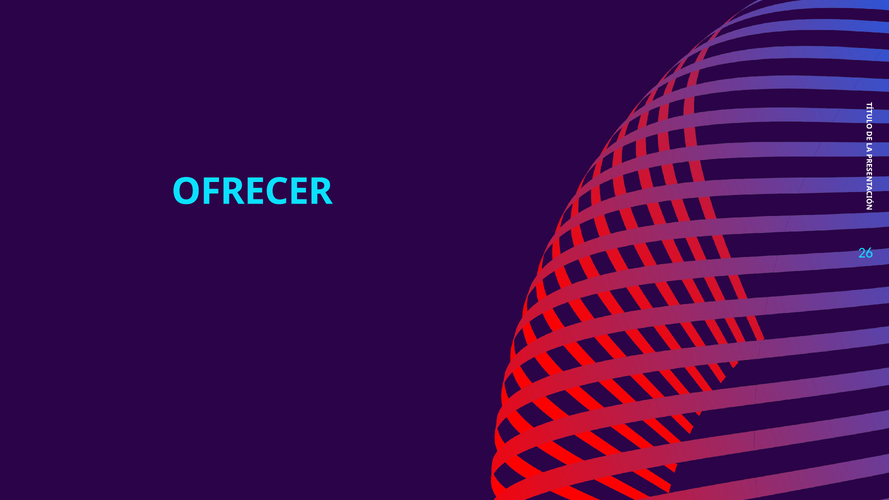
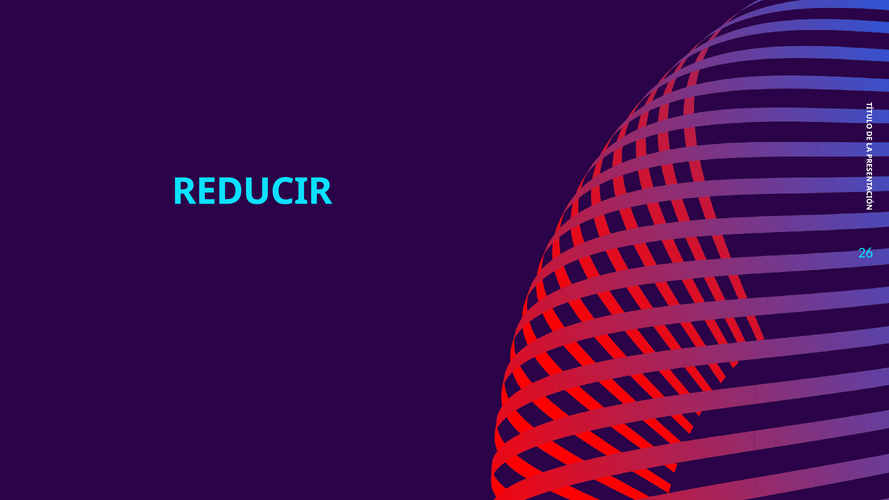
OFRECER: OFRECER -> REDUCIR
